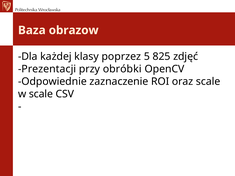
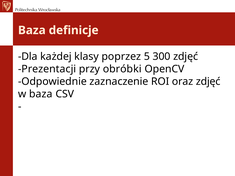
obrazow: obrazow -> definicje
825: 825 -> 300
oraz scale: scale -> zdjęć
w scale: scale -> baza
